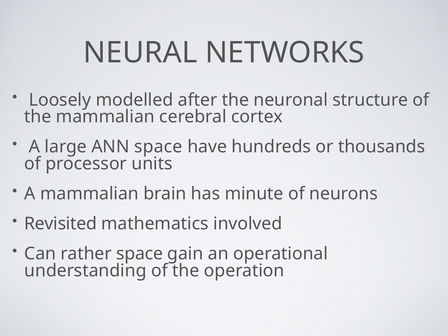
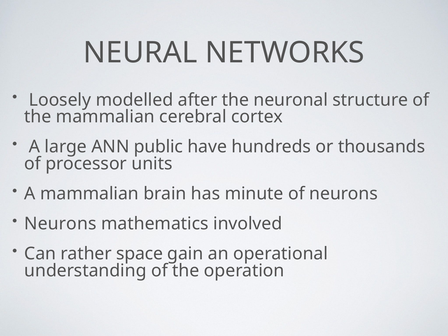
ANN space: space -> public
Revisited at (61, 224): Revisited -> Neurons
